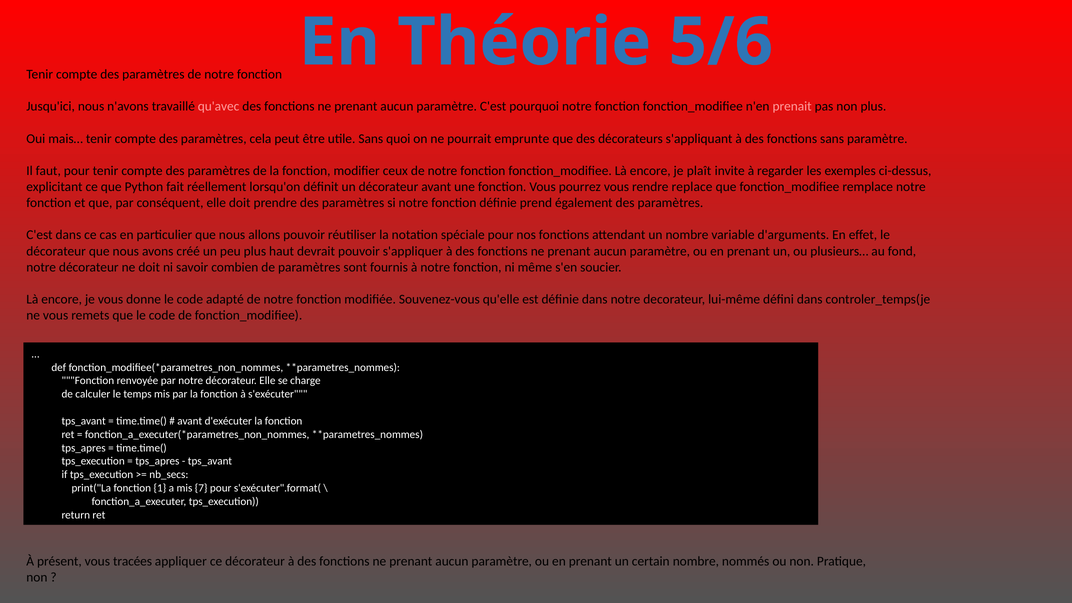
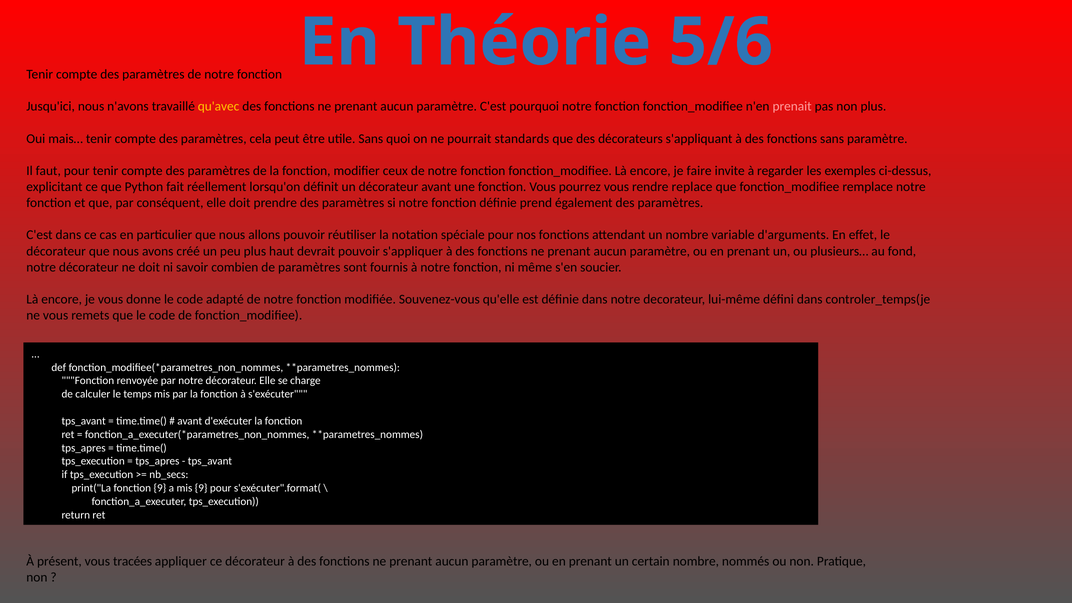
qu'avec colour: pink -> yellow
emprunte: emprunte -> standards
plaît: plaît -> faire
fonction 1: 1 -> 9
mis 7: 7 -> 9
